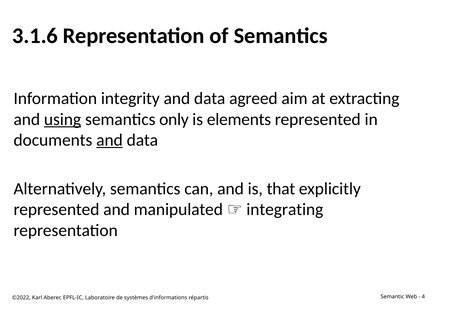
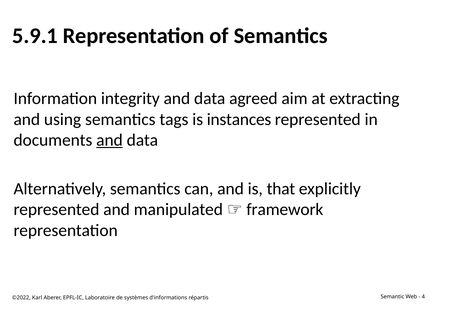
3.1.6: 3.1.6 -> 5.9.1
using underline: present -> none
only: only -> tags
elements: elements -> instances
integrating: integrating -> framework
